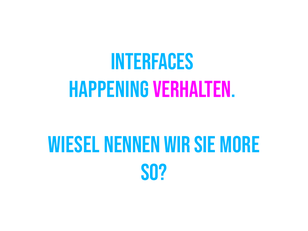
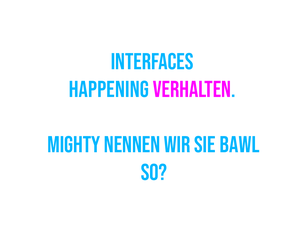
Wiesel: Wiesel -> Mighty
more: more -> bawl
